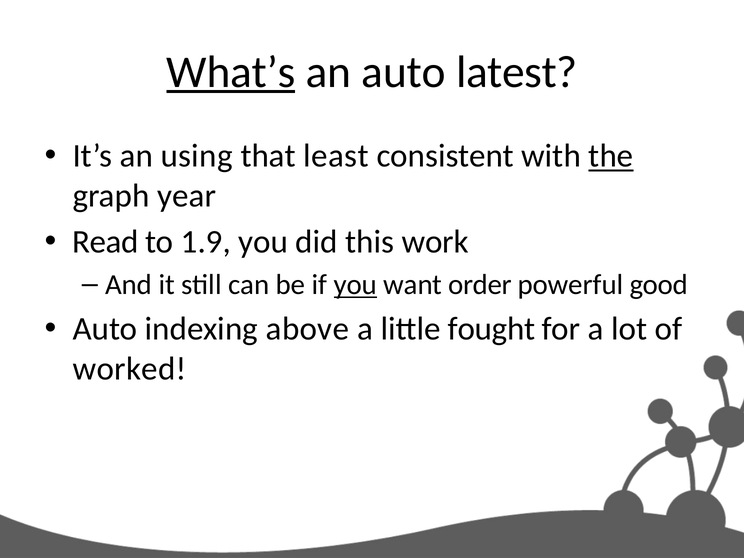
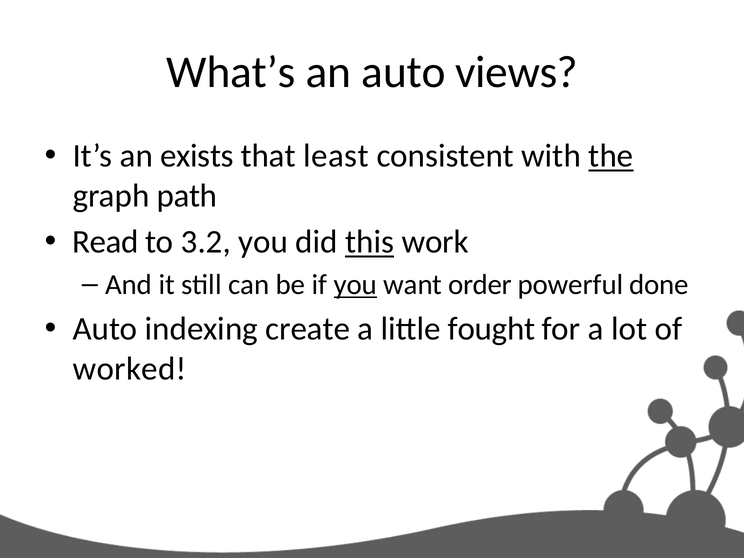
What’s underline: present -> none
latest: latest -> views
using: using -> exists
year: year -> path
1.9: 1.9 -> 3.2
this underline: none -> present
good: good -> done
above: above -> create
